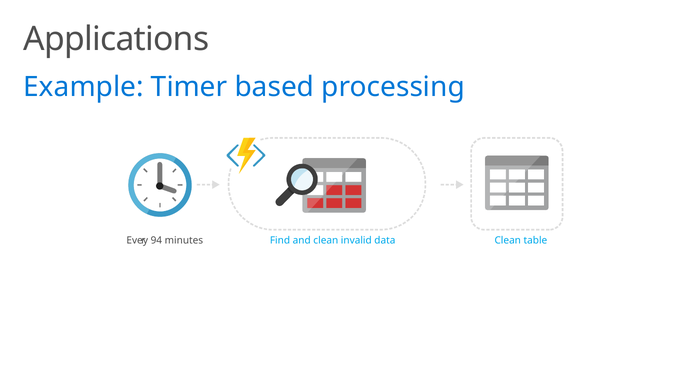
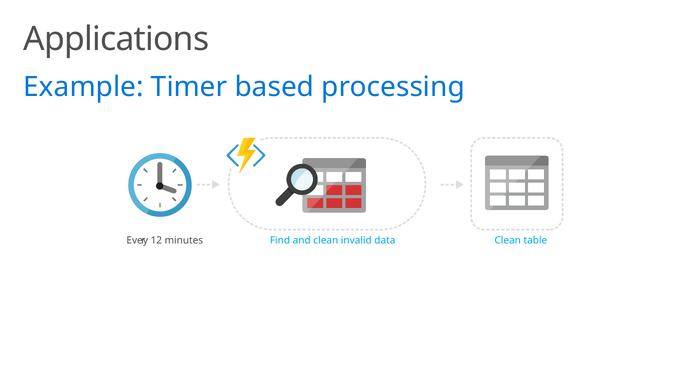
94: 94 -> 12
